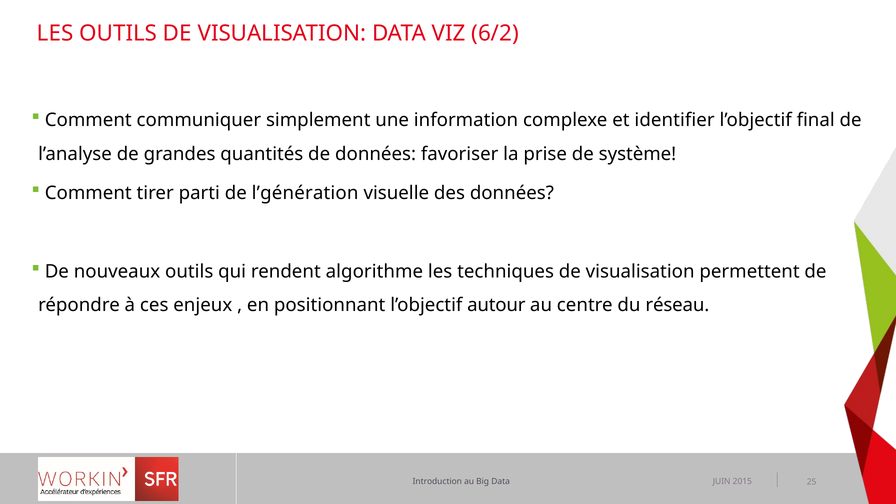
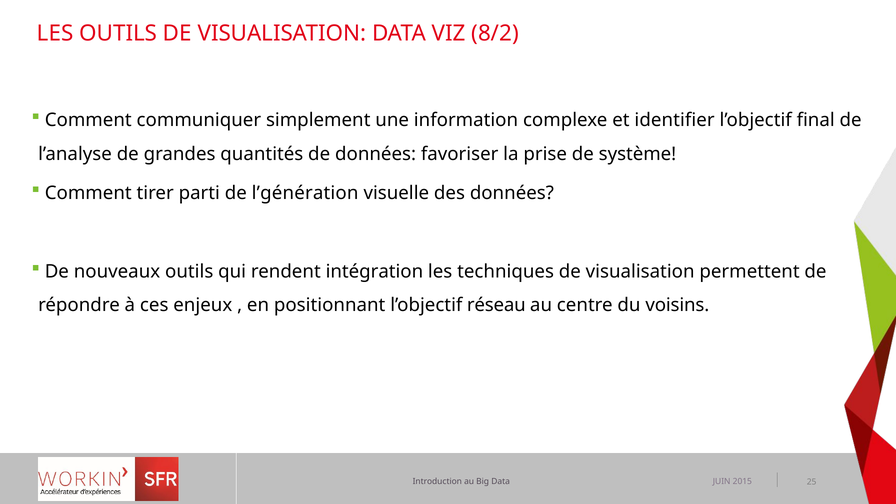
6/2: 6/2 -> 8/2
algorithme: algorithme -> intégration
autour: autour -> réseau
réseau: réseau -> voisins
